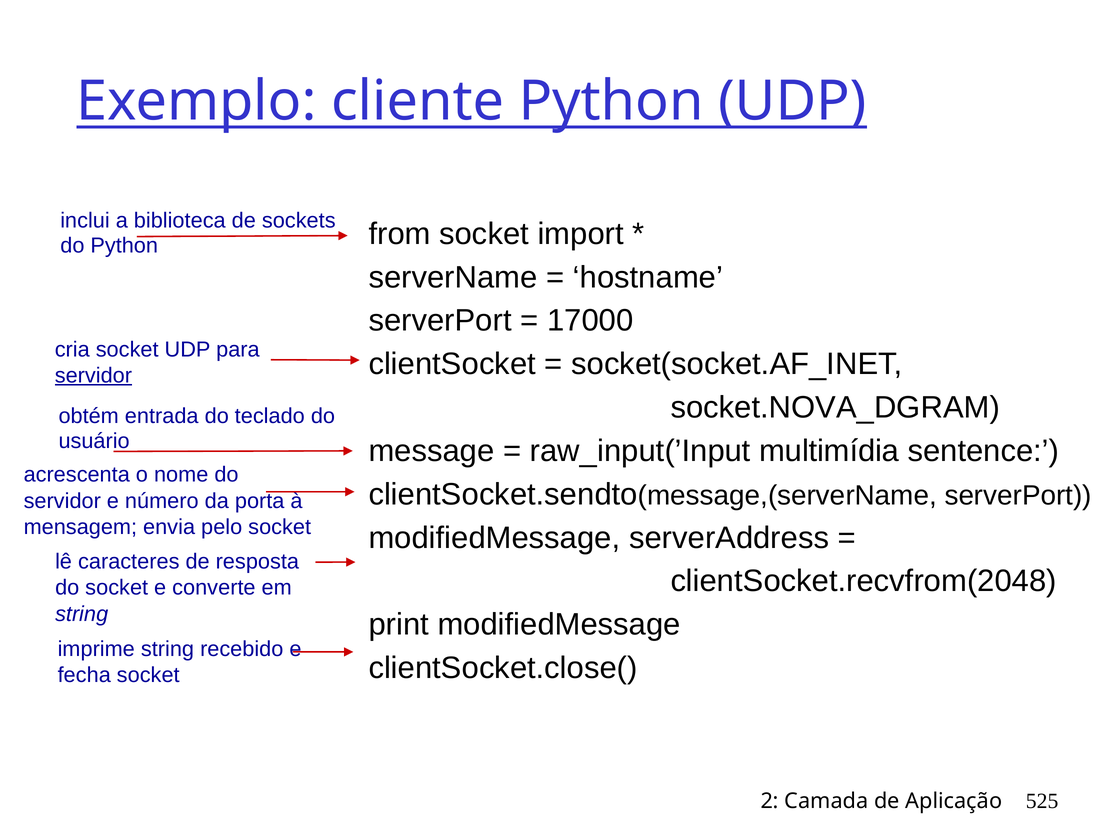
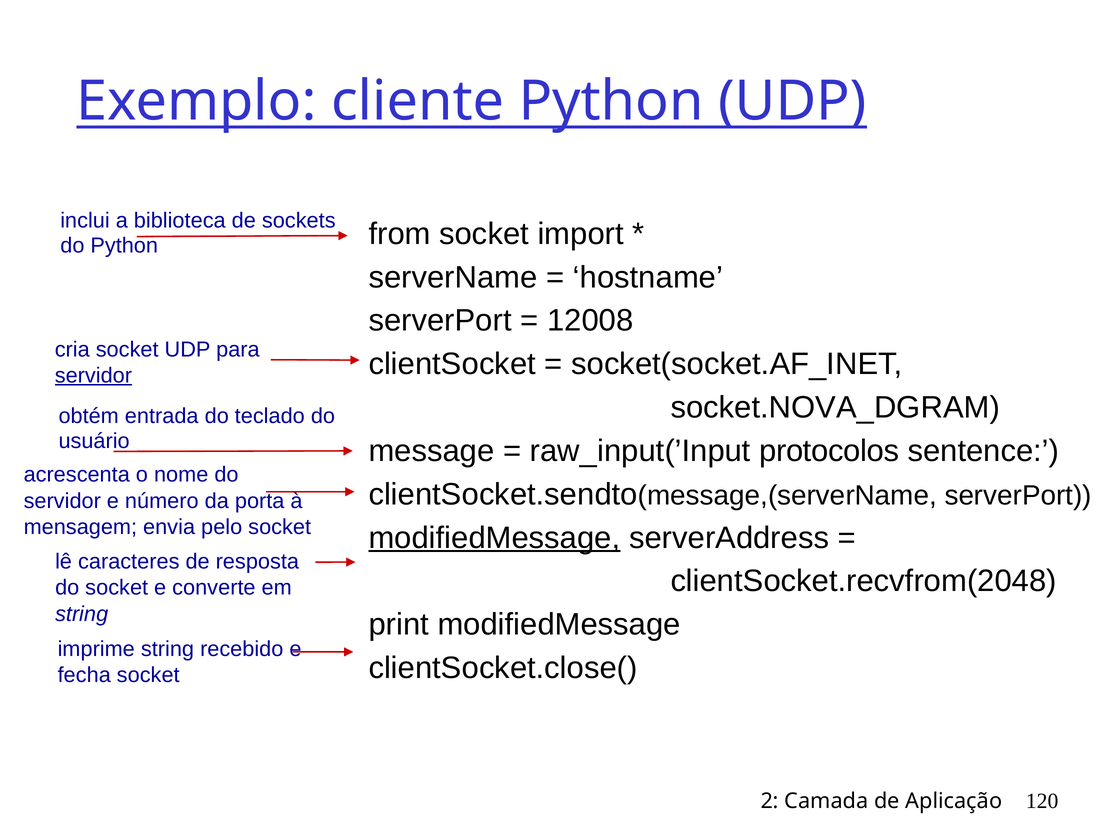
17000: 17000 -> 12008
multimídia: multimídia -> protocolos
modifiedMessage at (494, 538) underline: none -> present
525: 525 -> 120
